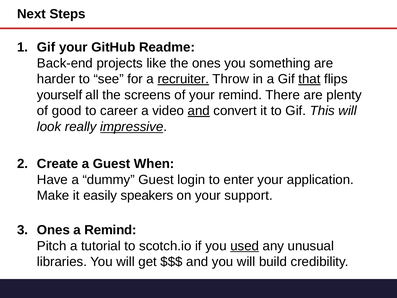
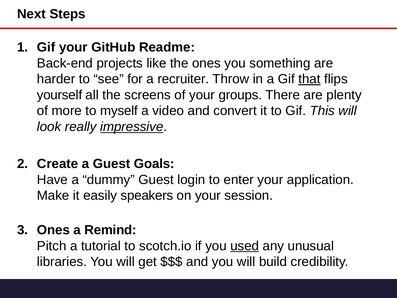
recruiter underline: present -> none
your remind: remind -> groups
good: good -> more
career: career -> myself
and at (199, 111) underline: present -> none
When: When -> Goals
support: support -> session
